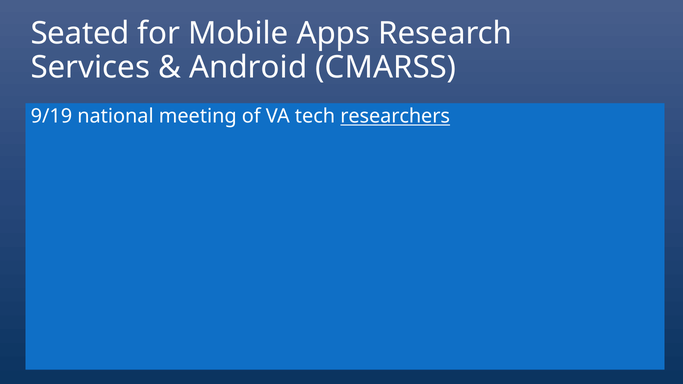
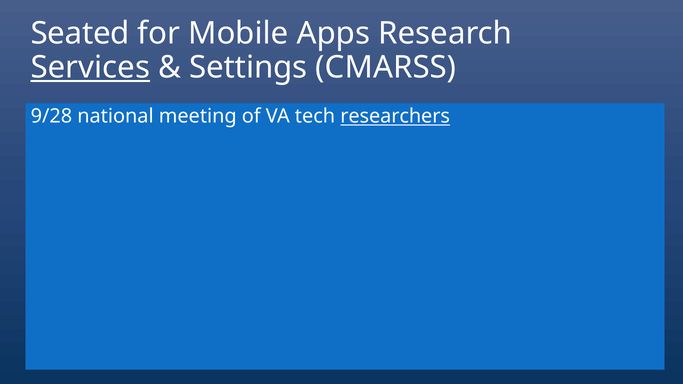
Services underline: none -> present
Android: Android -> Settings
9/19: 9/19 -> 9/28
